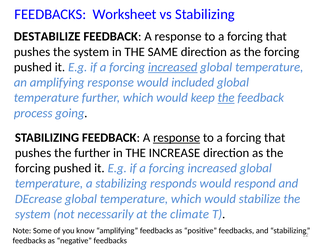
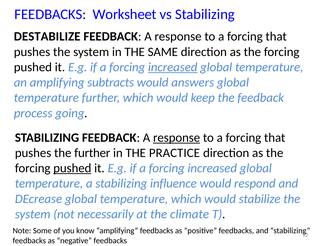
amplifying response: response -> subtracts
included: included -> answers
the at (226, 98) underline: present -> none
INCREASE: INCREASE -> PRACTICE
pushed at (72, 168) underline: none -> present
responds: responds -> influence
